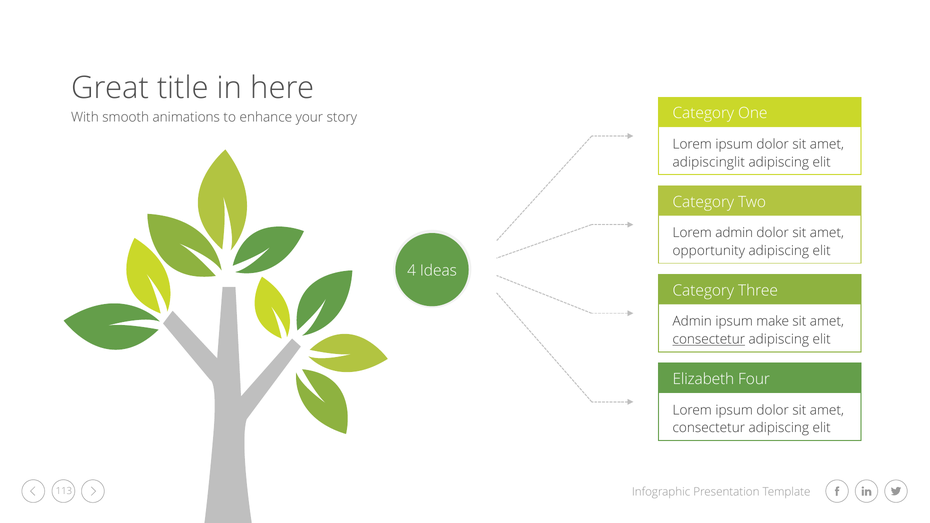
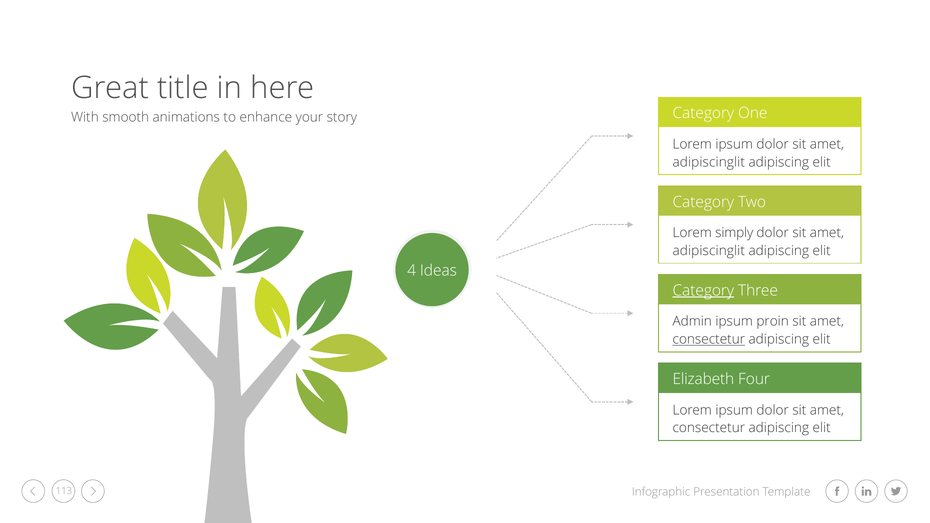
Lorem admin: admin -> simply
opportunity at (709, 251): opportunity -> adipiscinglit
Category at (703, 291) underline: none -> present
make: make -> proin
